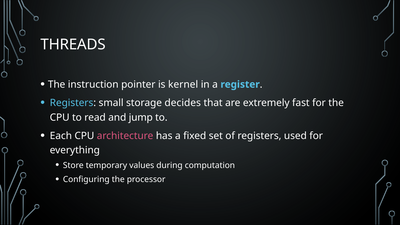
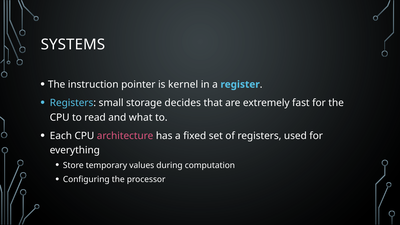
THREADS: THREADS -> SYSTEMS
jump: jump -> what
